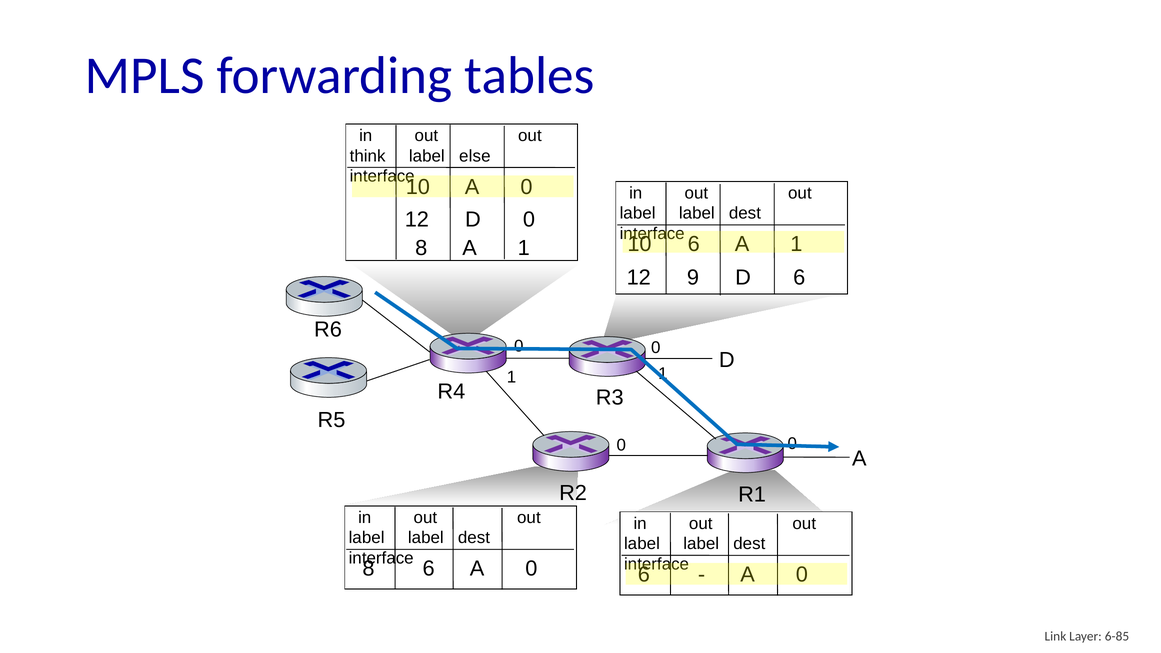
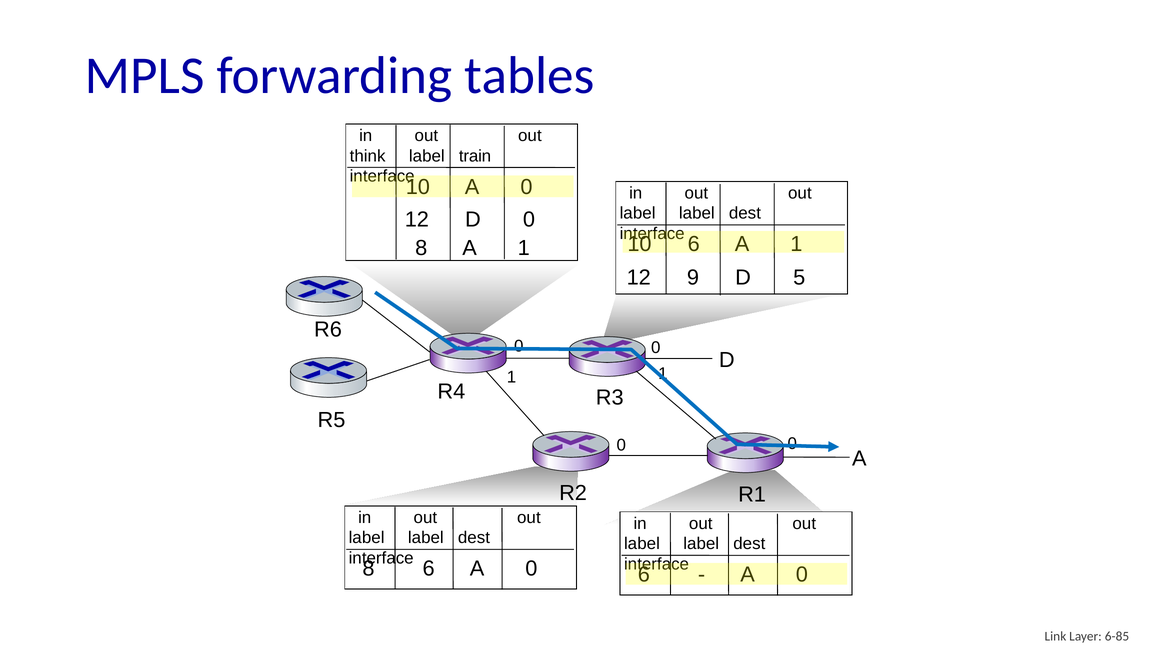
else: else -> train
D 6: 6 -> 5
